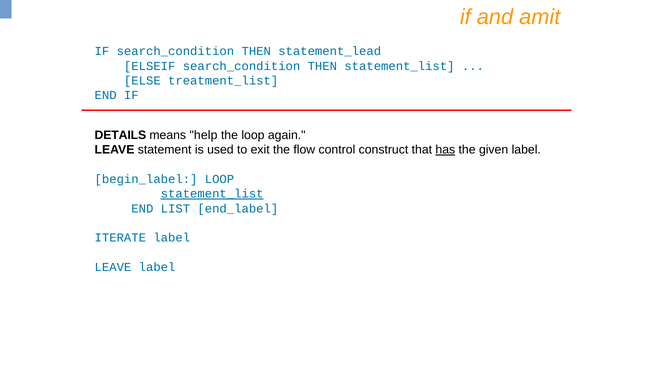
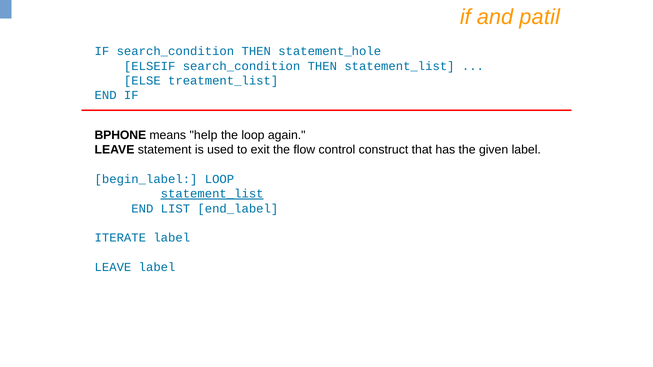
amit: amit -> patil
statement_lead: statement_lead -> statement_hole
DETAILS: DETAILS -> BPHONE
has underline: present -> none
